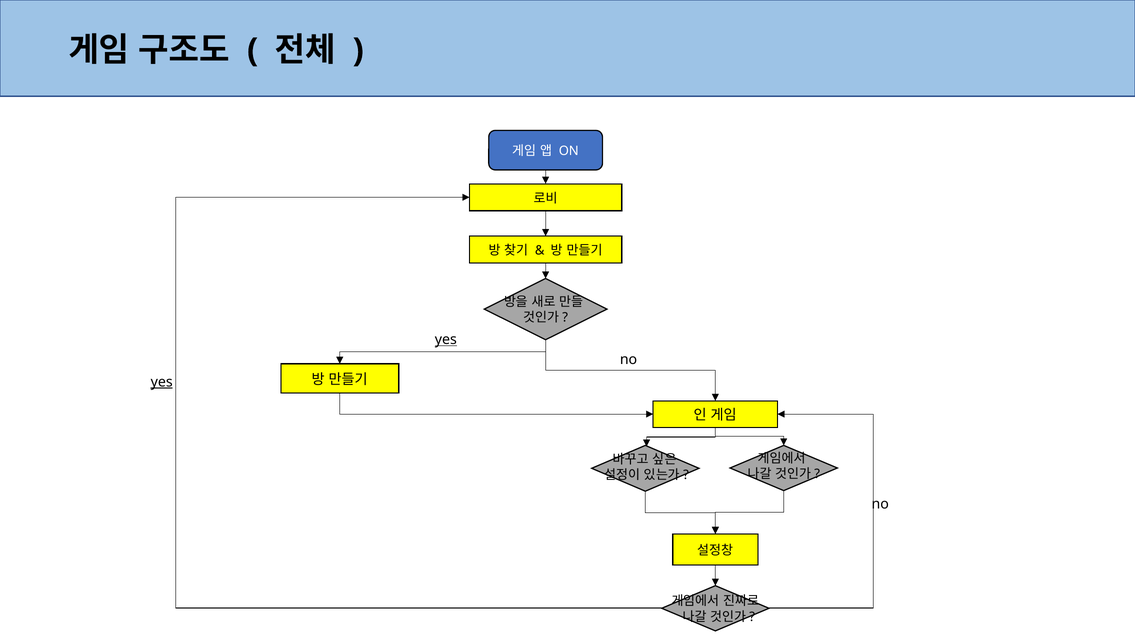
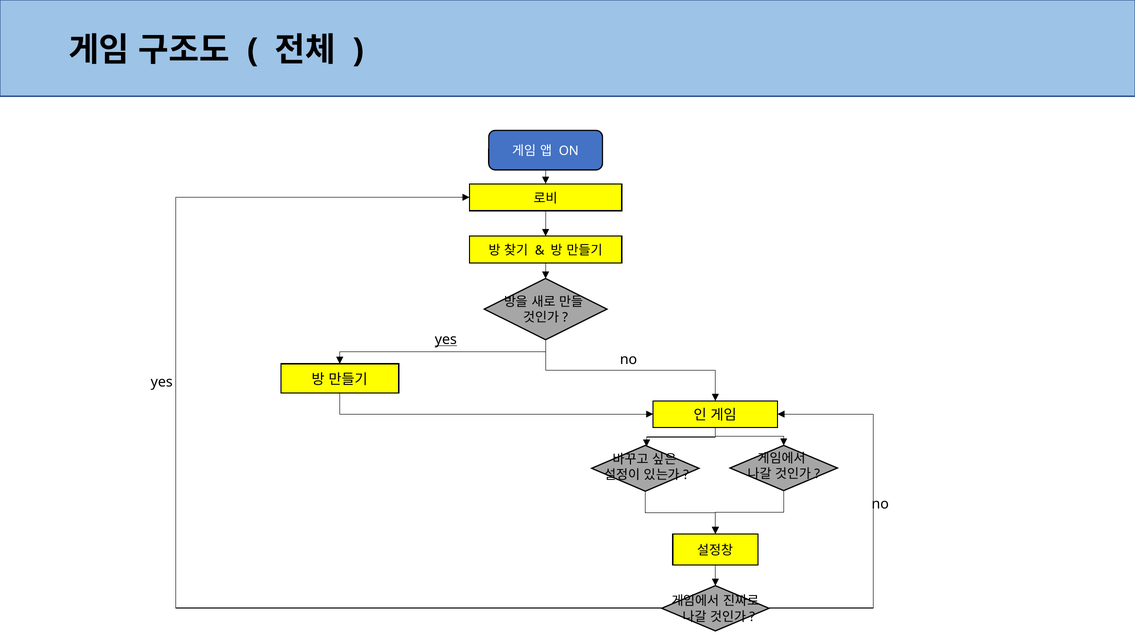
yes at (162, 381) underline: present -> none
